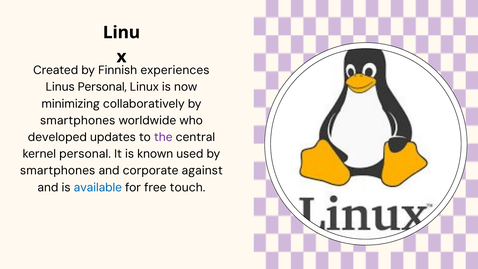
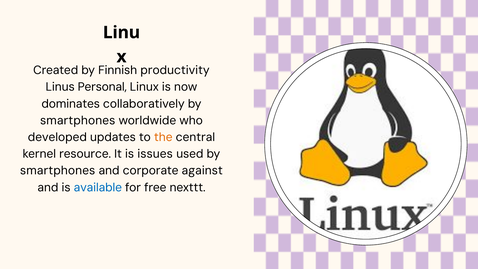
experiences: experiences -> productivity
minimizing: minimizing -> dominates
the colour: purple -> orange
kernel personal: personal -> resource
known: known -> issues
touch: touch -> nexttt
